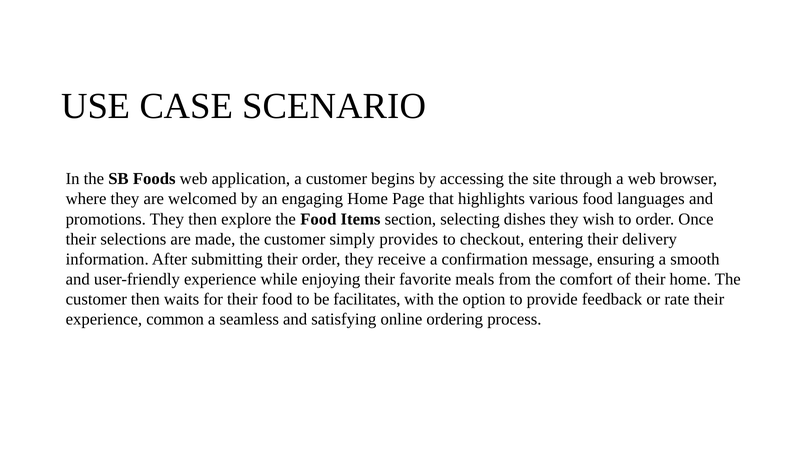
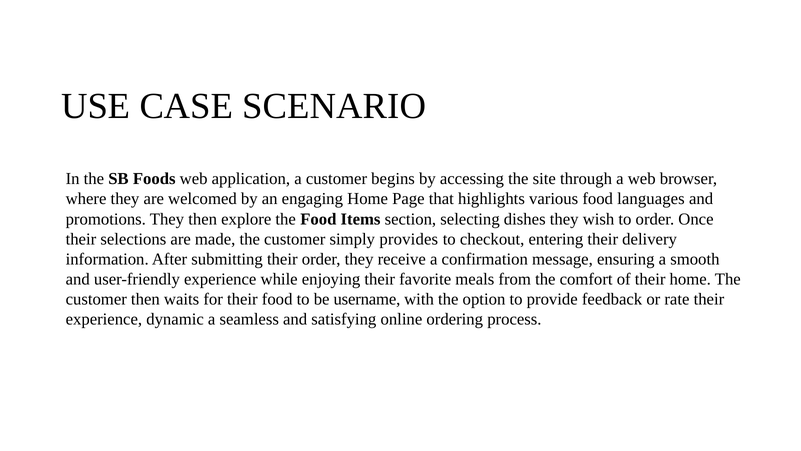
facilitates: facilitates -> username
common: common -> dynamic
